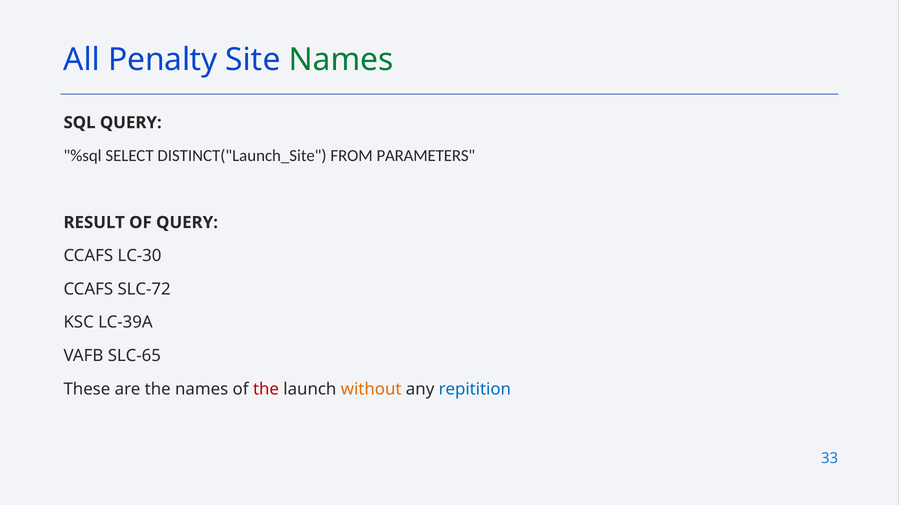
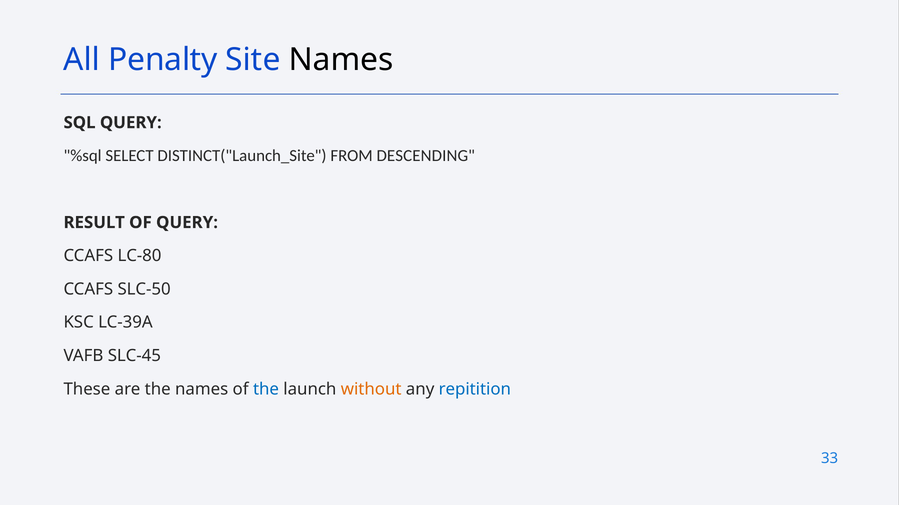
Names at (341, 60) colour: green -> black
PARAMETERS: PARAMETERS -> DESCENDING
LC-30: LC-30 -> LC-80
SLC-72: SLC-72 -> SLC-50
SLC-65: SLC-65 -> SLC-45
the at (266, 390) colour: red -> blue
